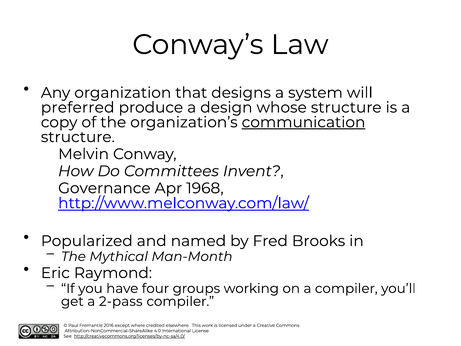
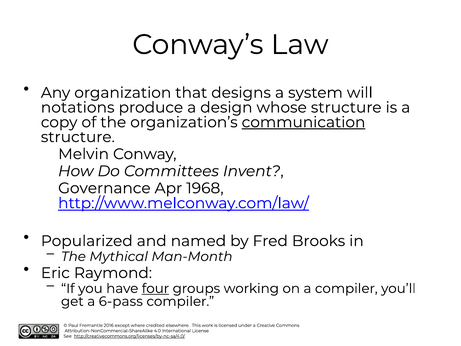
preferred: preferred -> notations
four underline: none -> present
2-pass: 2-pass -> 6-pass
